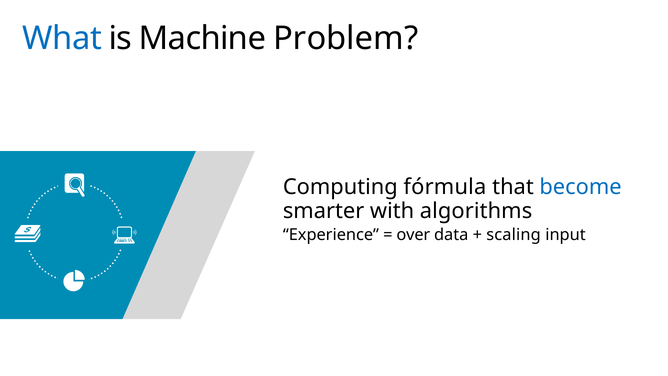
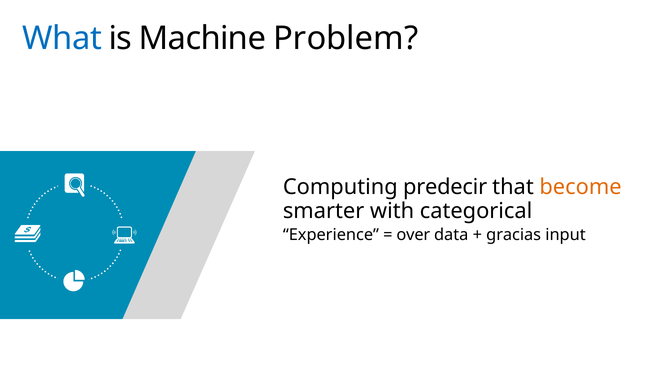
fórmula: fórmula -> predecir
become colour: blue -> orange
algorithms: algorithms -> categorical
scaling: scaling -> gracias
